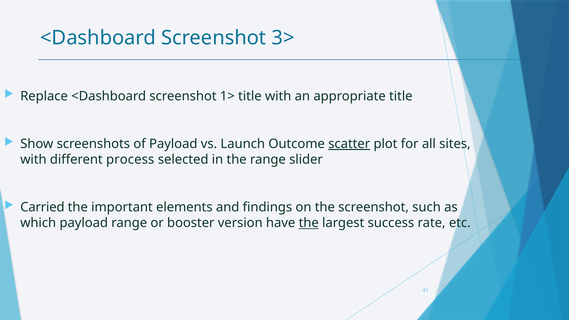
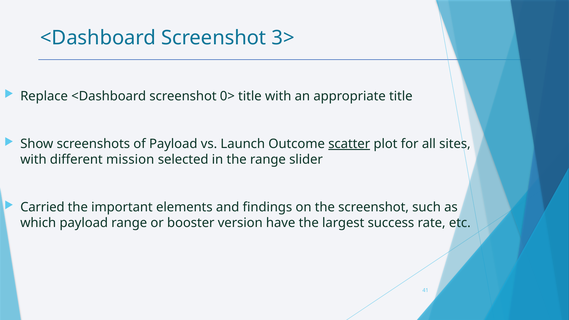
1>: 1> -> 0>
process: process -> mission
the at (309, 223) underline: present -> none
